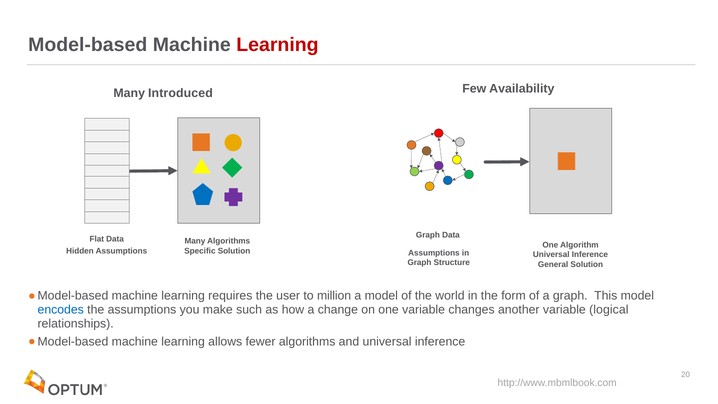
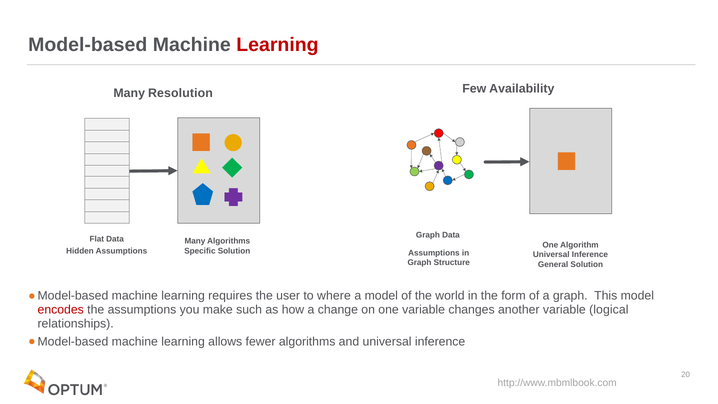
Introduced: Introduced -> Resolution
million: million -> where
encodes colour: blue -> red
